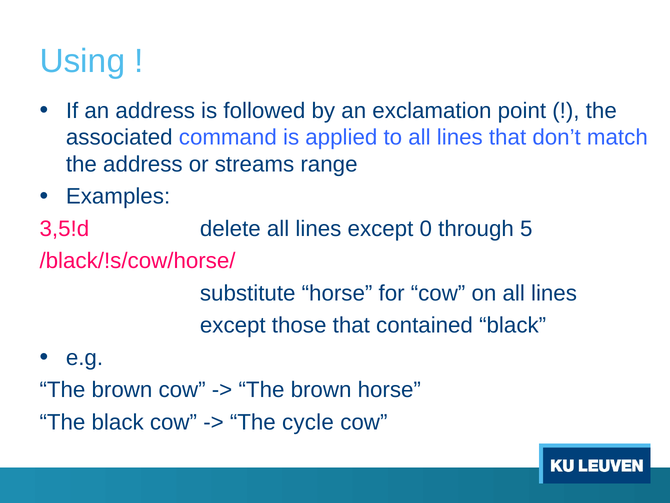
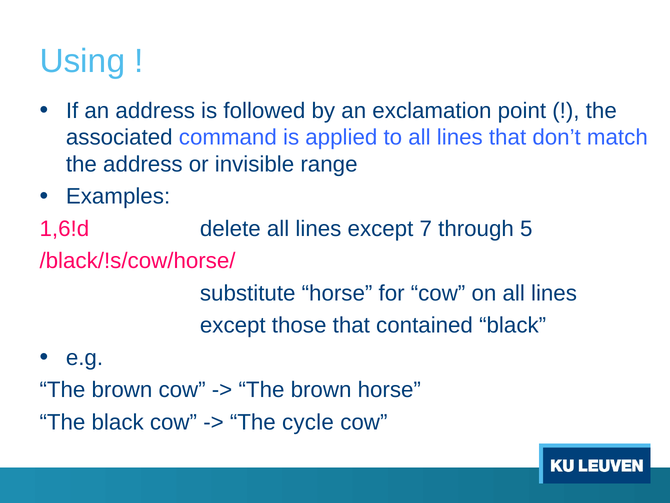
streams: streams -> invisible
3,5!d: 3,5!d -> 1,6!d
0: 0 -> 7
